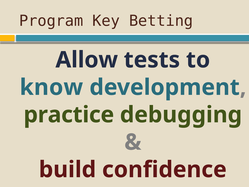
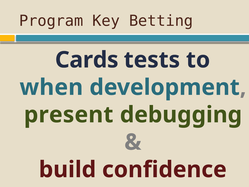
Allow: Allow -> Cards
know: know -> when
practice: practice -> present
